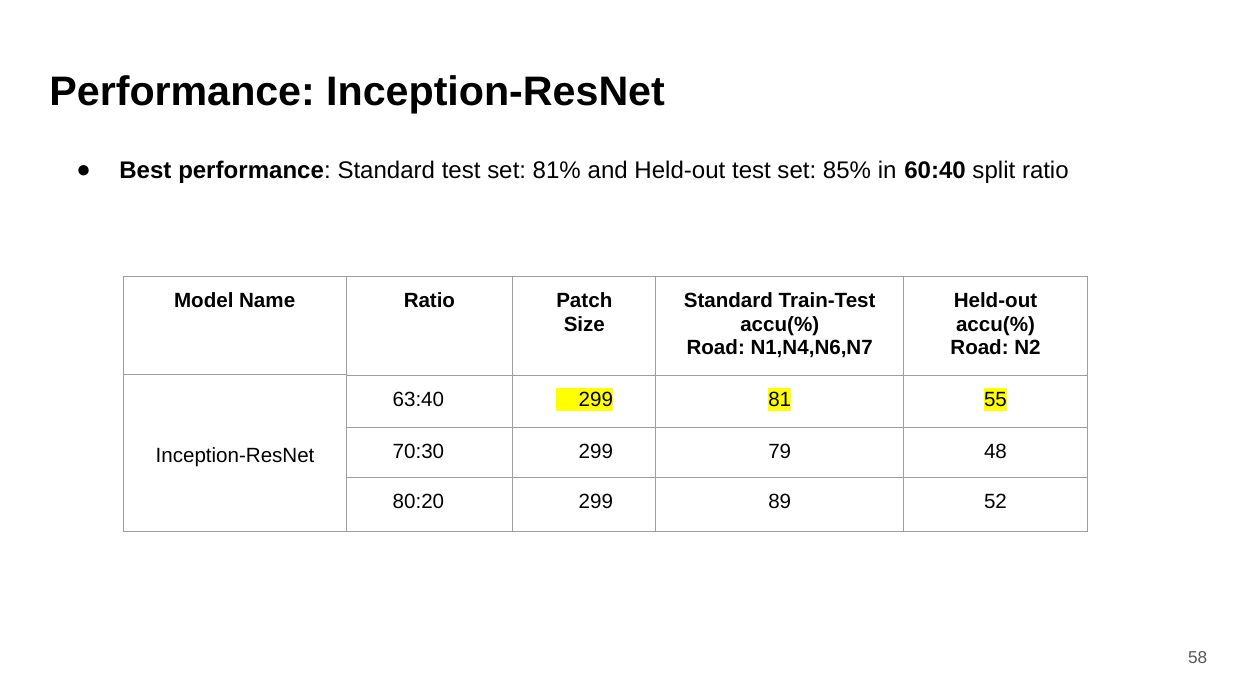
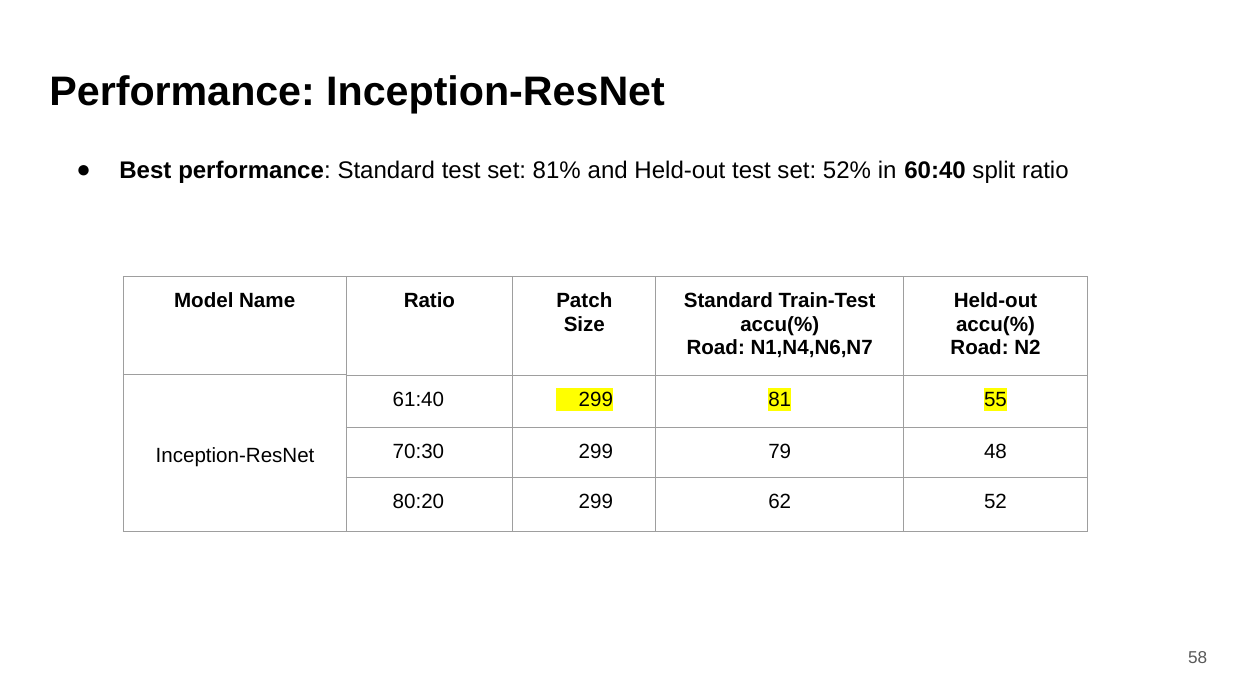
85%: 85% -> 52%
63:40: 63:40 -> 61:40
89: 89 -> 62
